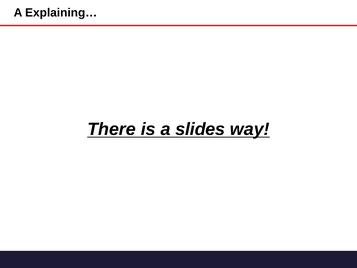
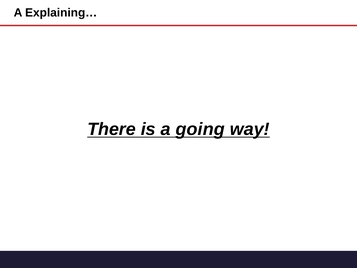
slides: slides -> going
